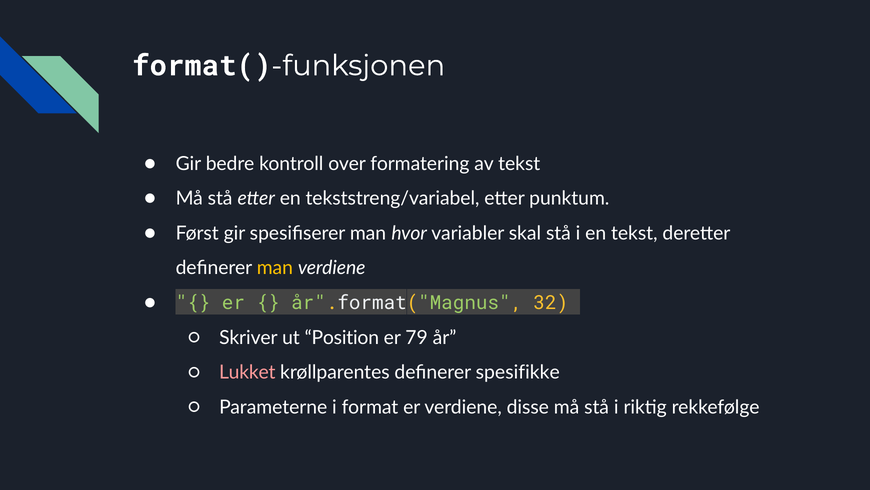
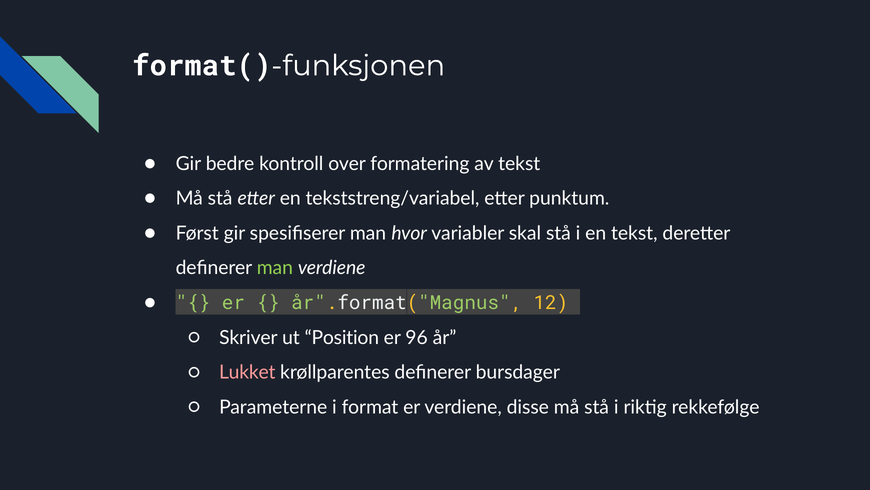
man at (275, 268) colour: yellow -> light green
32: 32 -> 12
79: 79 -> 96
spesifikke: spesifikke -> bursdager
